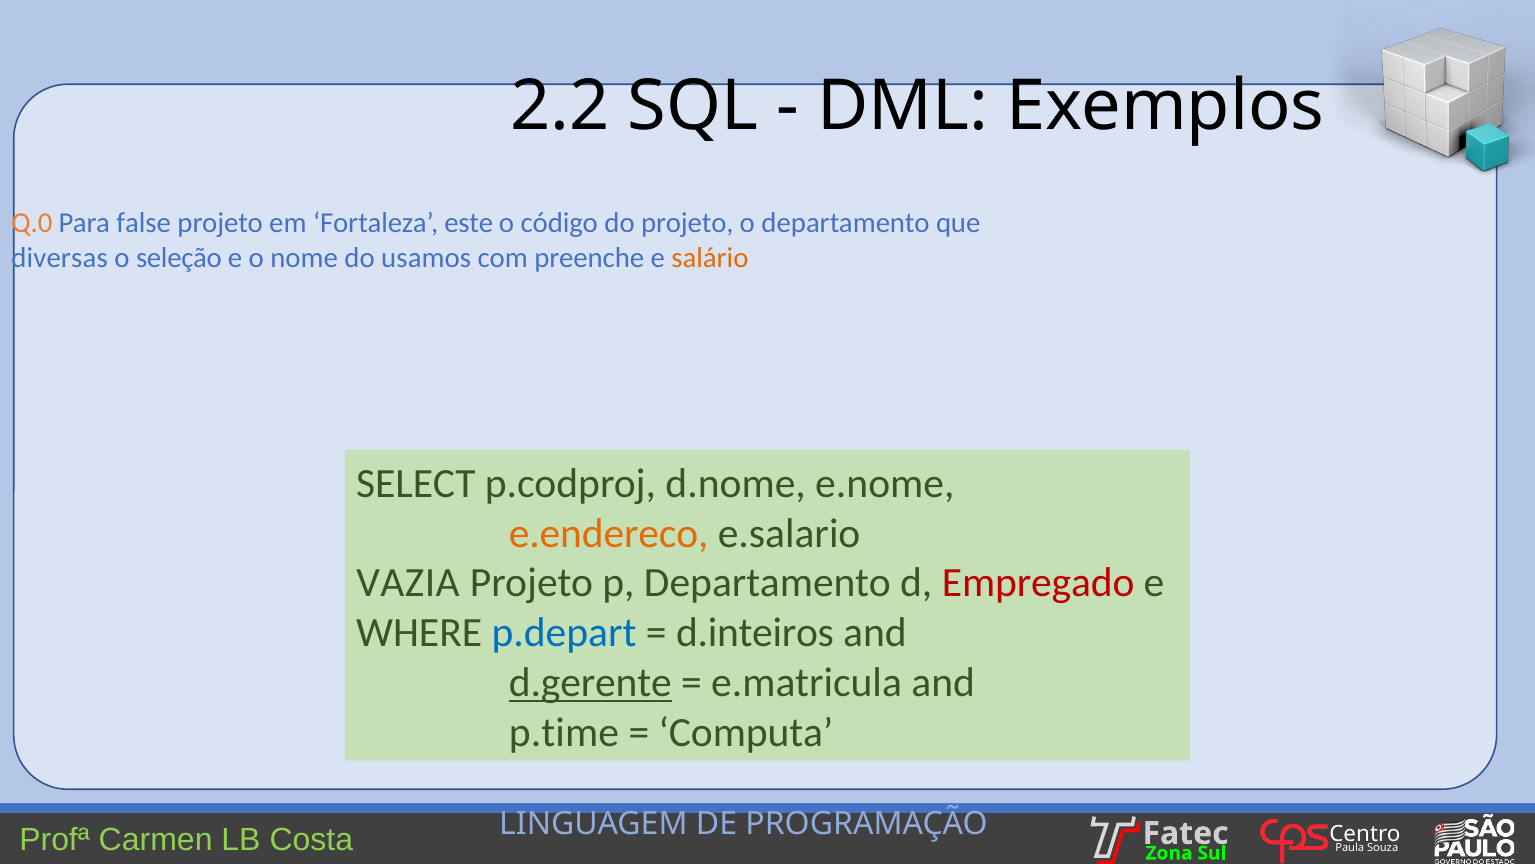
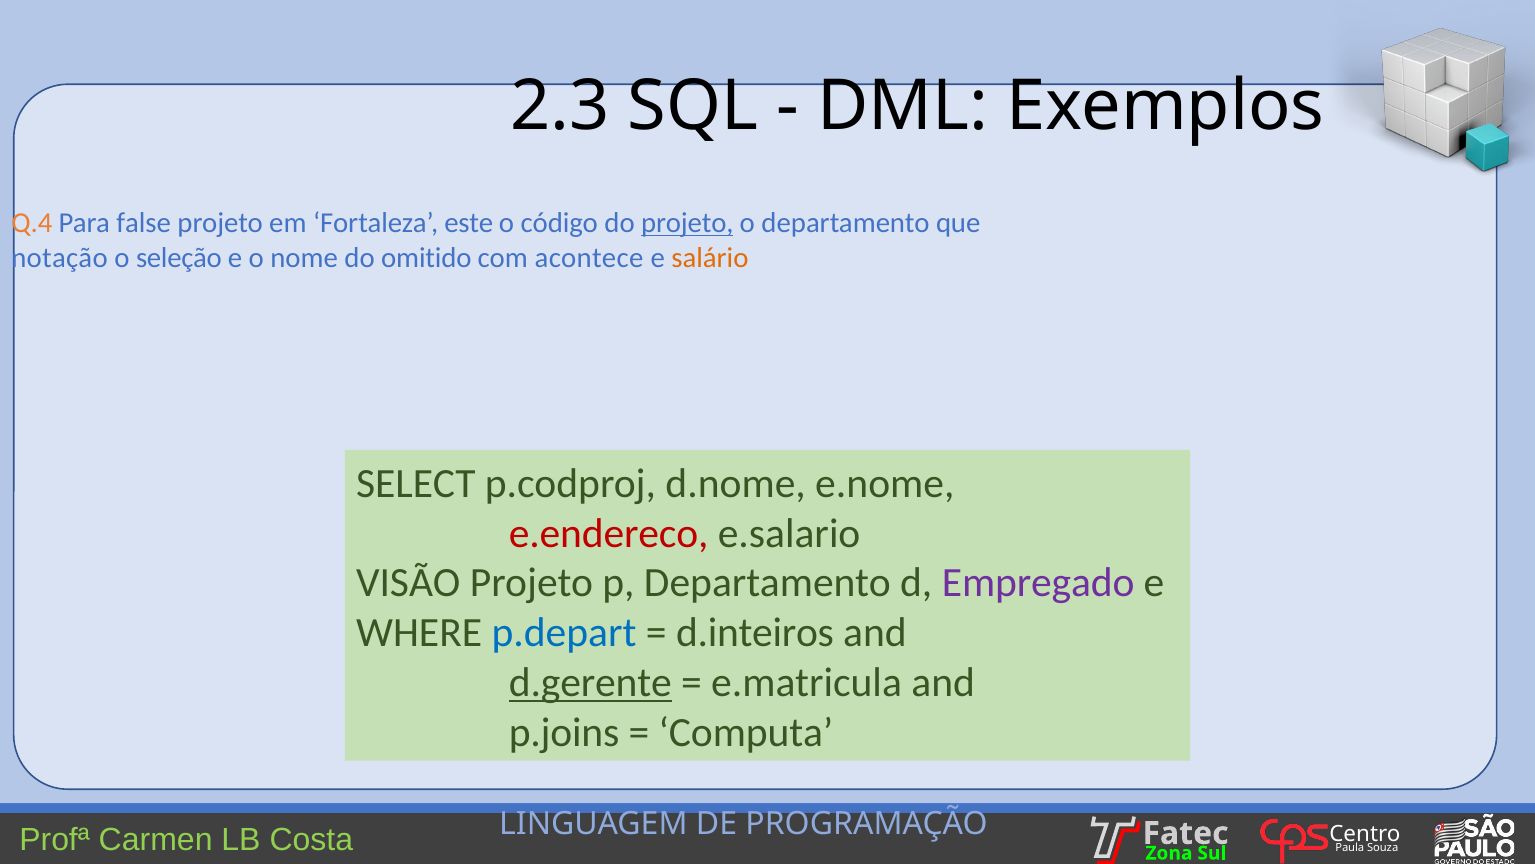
2.2: 2.2 -> 2.3
Q.0: Q.0 -> Q.4
projeto at (687, 223) underline: none -> present
diversas: diversas -> notação
usamos: usamos -> omitido
preenche: preenche -> acontece
e.endereco colour: orange -> red
VAZIA: VAZIA -> VISÃO
Empregado colour: red -> purple
p.time: p.time -> p.joins
